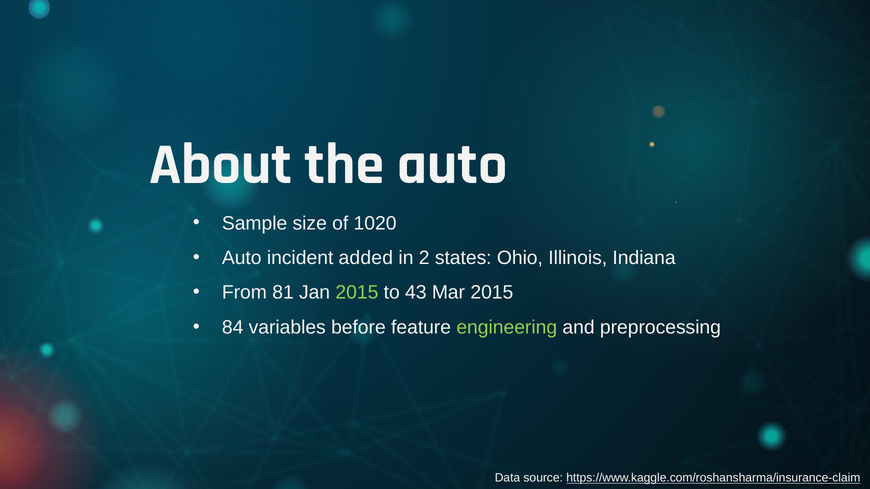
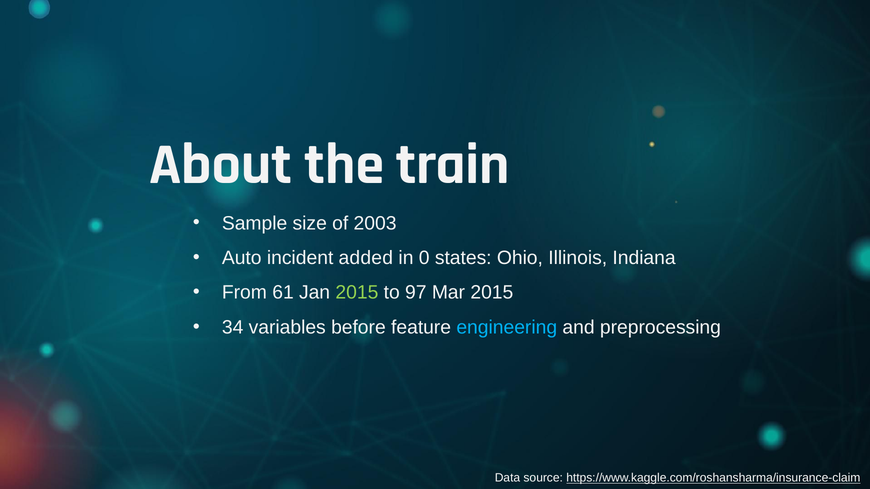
the auto: auto -> train
1020: 1020 -> 2003
2: 2 -> 0
81: 81 -> 61
43: 43 -> 97
84: 84 -> 34
engineering colour: light green -> light blue
